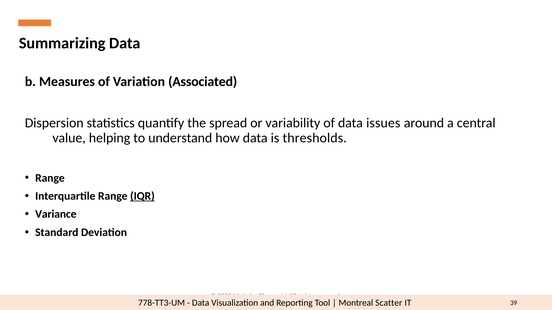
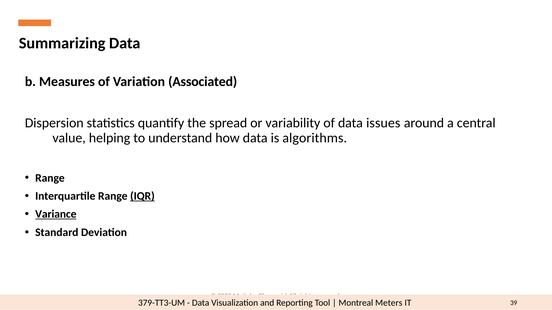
thresholds: thresholds -> algorithms
Variance underline: none -> present
778-TT3-UM: 778-TT3-UM -> 379-TT3-UM
Scatter: Scatter -> Meters
